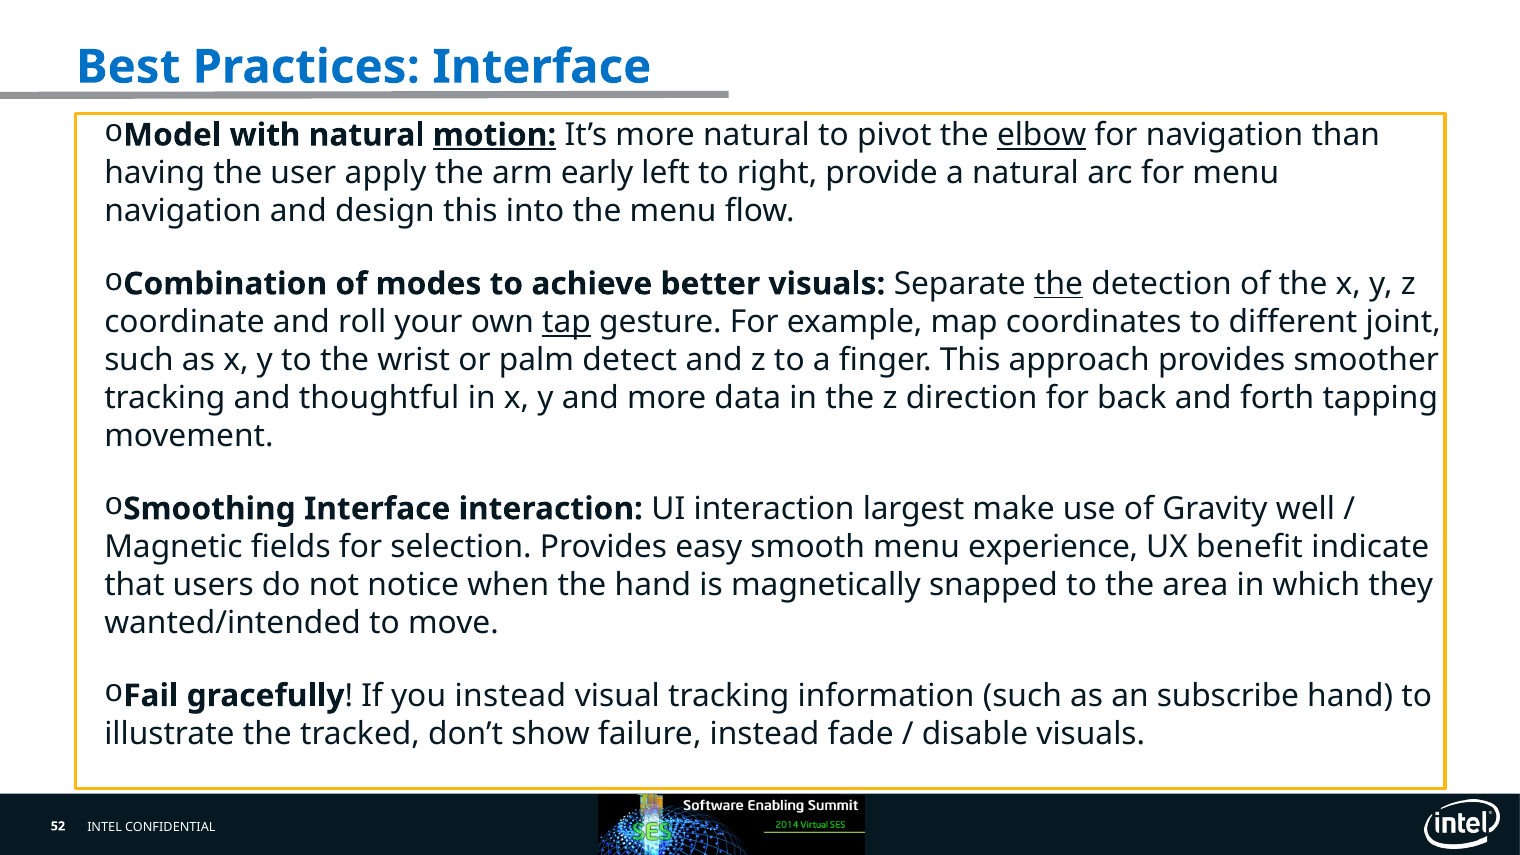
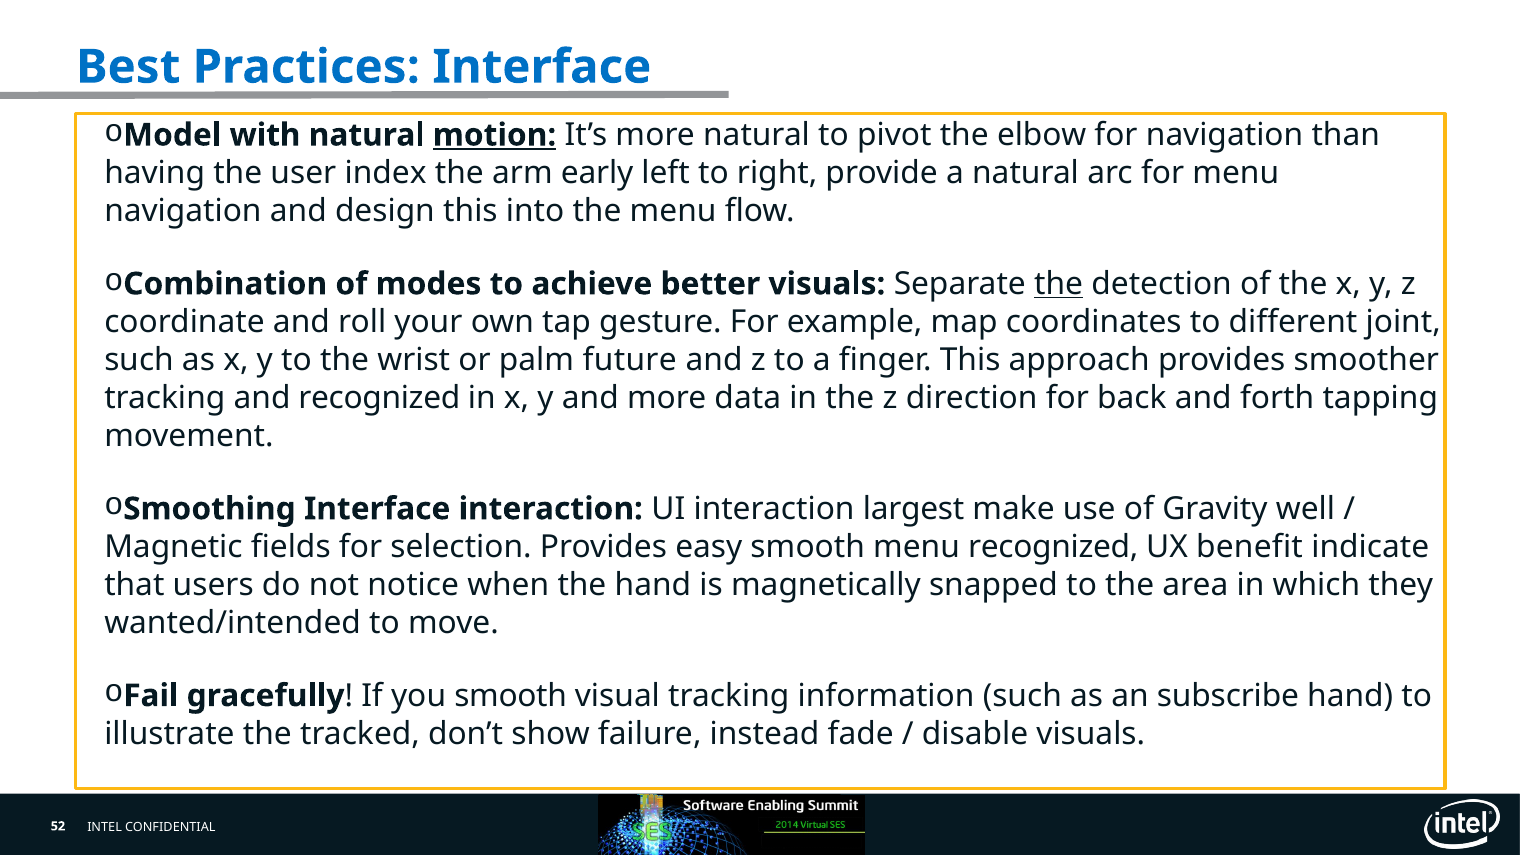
elbow underline: present -> none
apply: apply -> index
tap underline: present -> none
detect: detect -> future
and thoughtful: thoughtful -> recognized
menu experience: experience -> recognized
you instead: instead -> smooth
